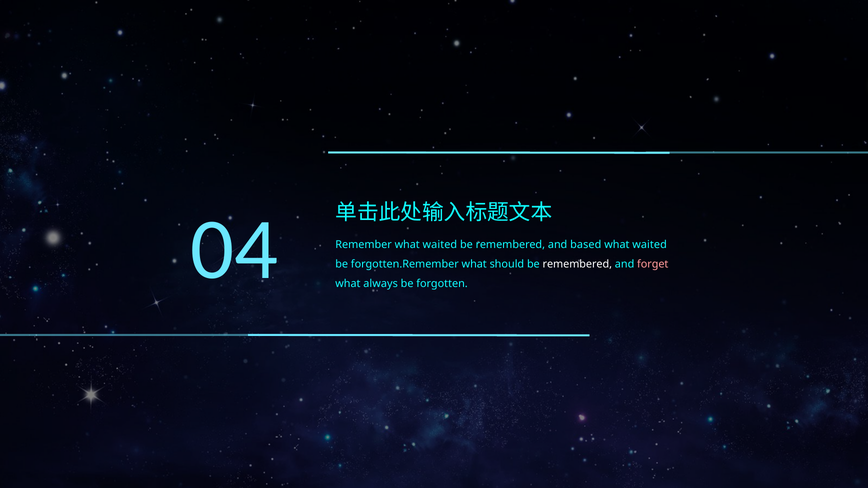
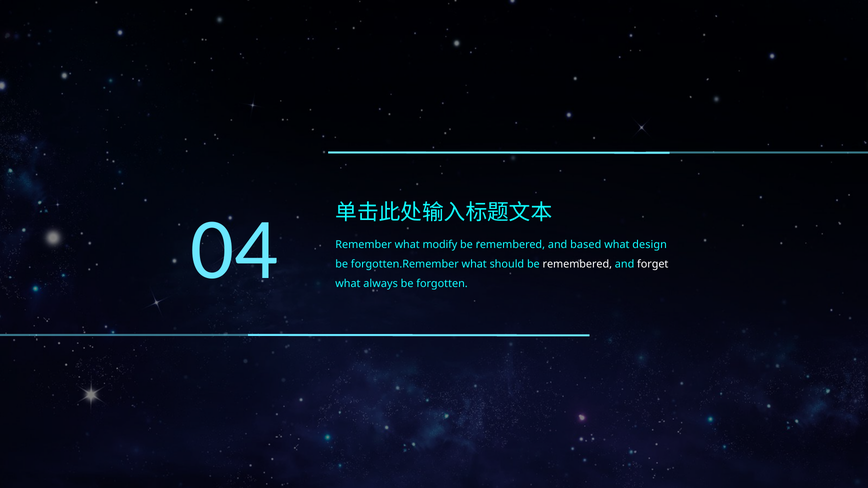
Remember what waited: waited -> modify
waited at (650, 245): waited -> design
forget colour: pink -> white
